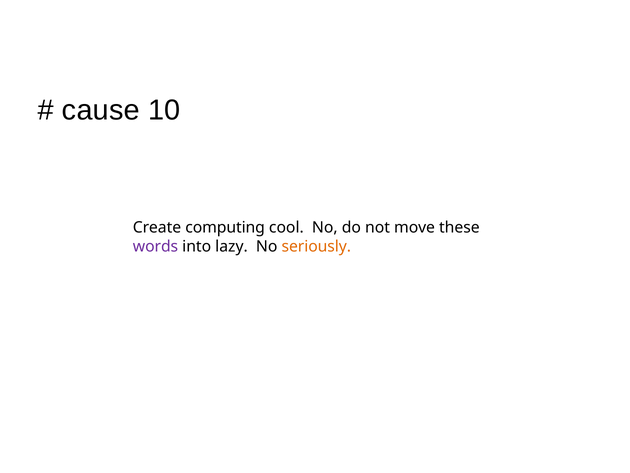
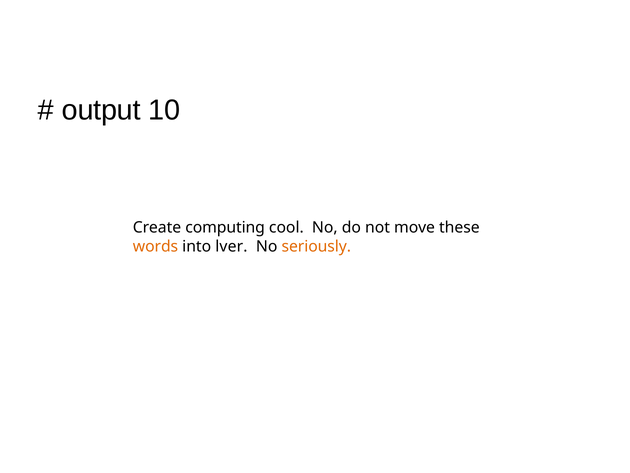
cause: cause -> output
words colour: purple -> orange
lazy: lazy -> lver
